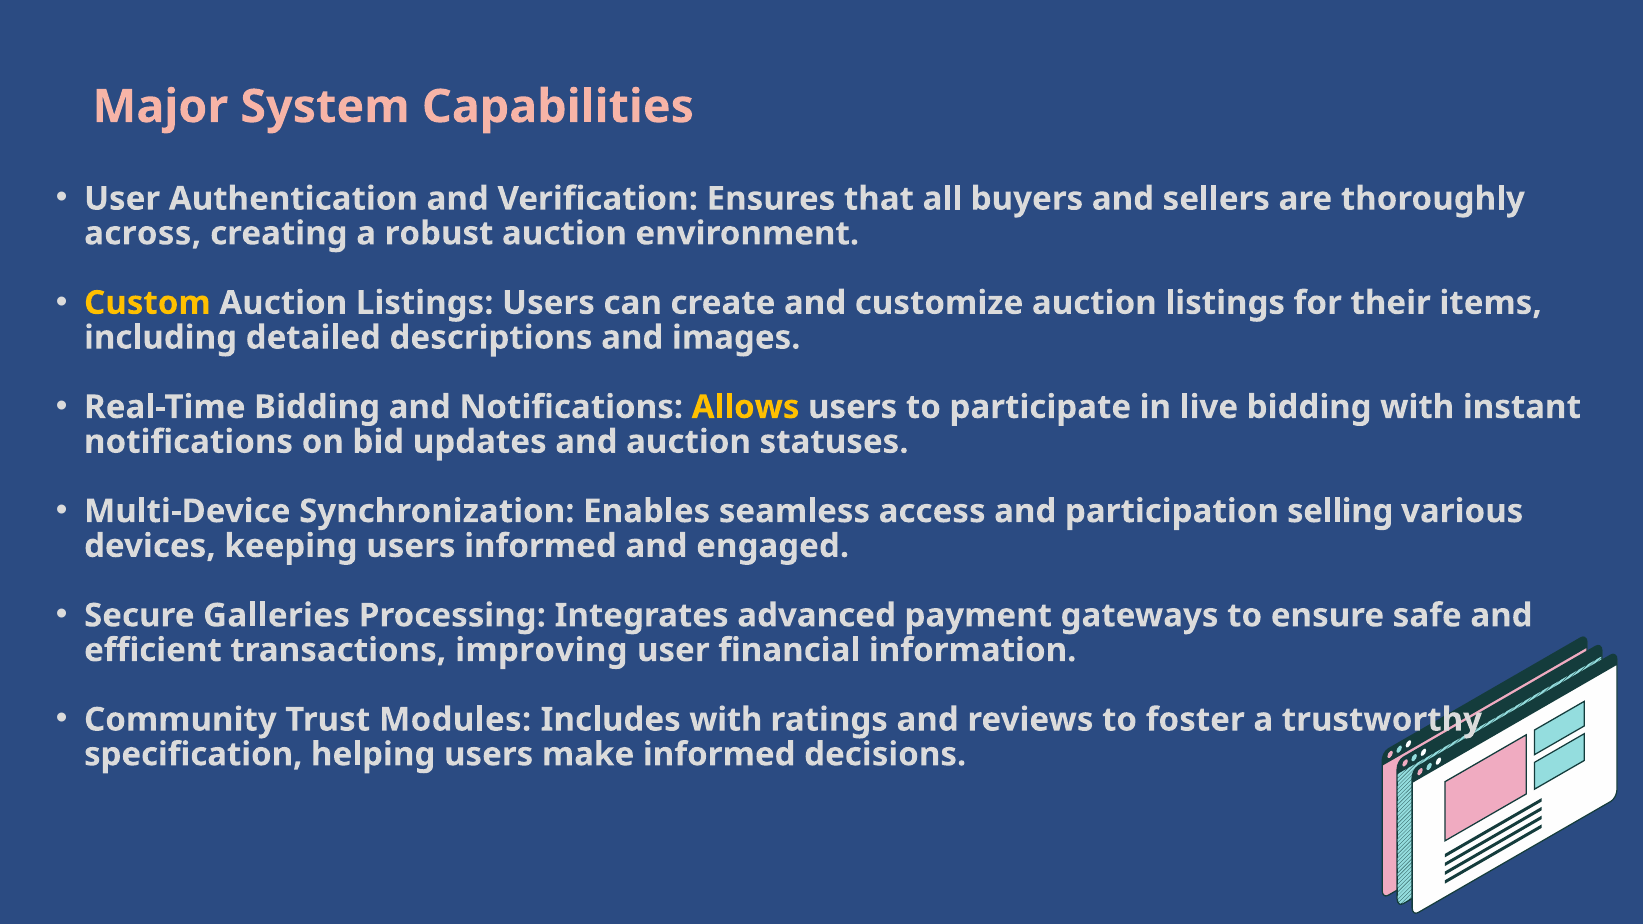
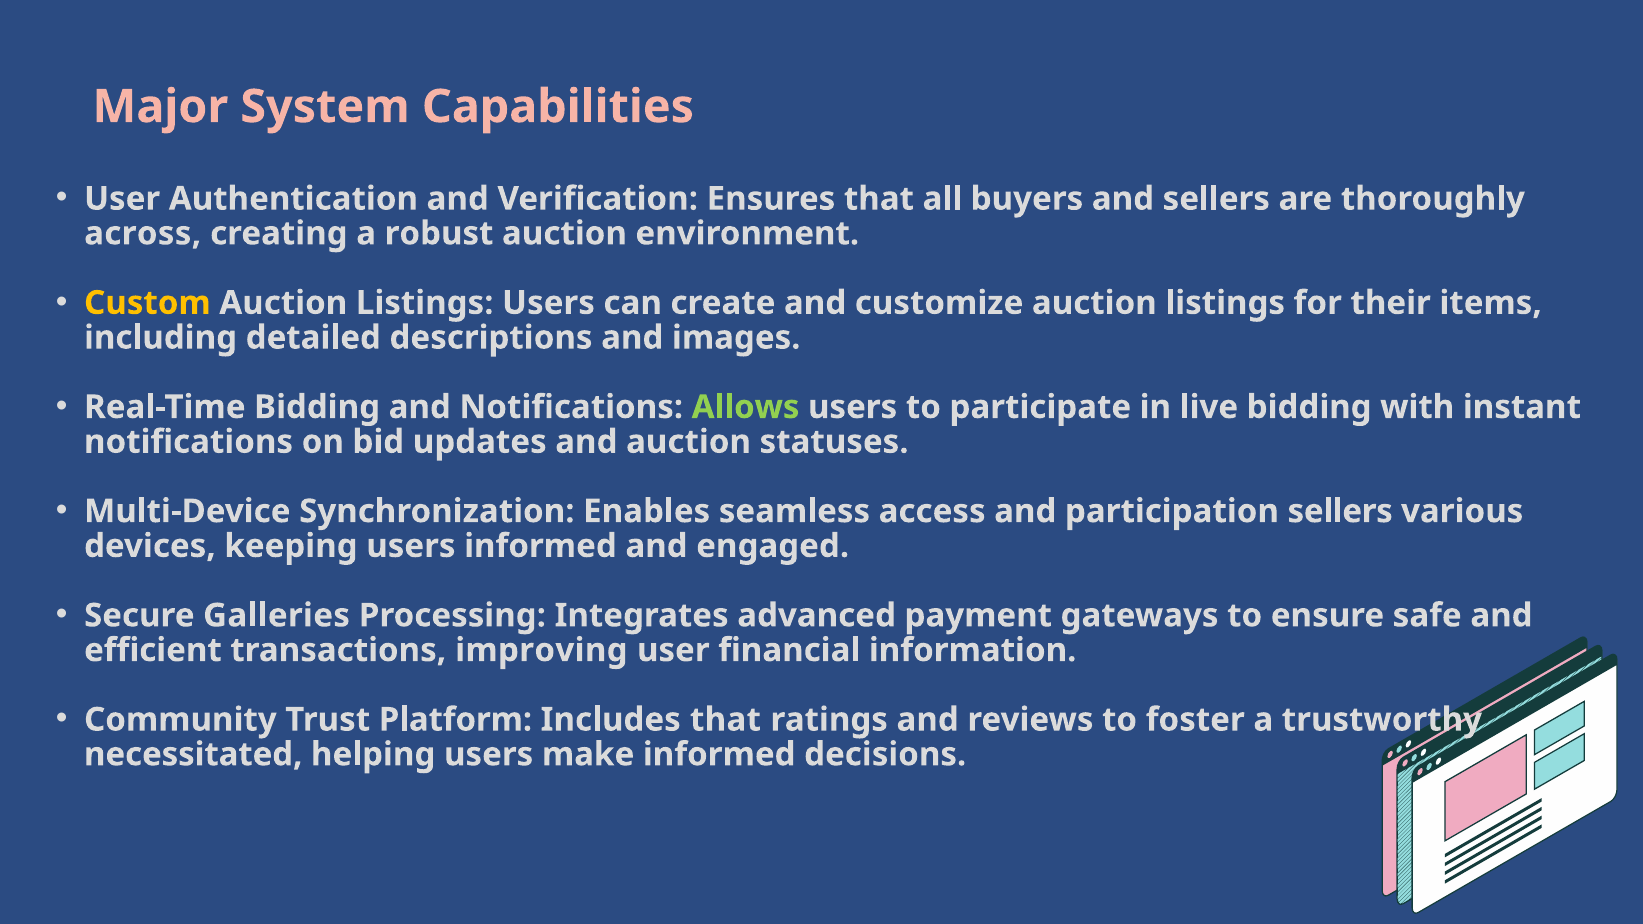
Allows colour: yellow -> light green
participation selling: selling -> sellers
Modules: Modules -> Platform
Includes with: with -> that
specification: specification -> necessitated
